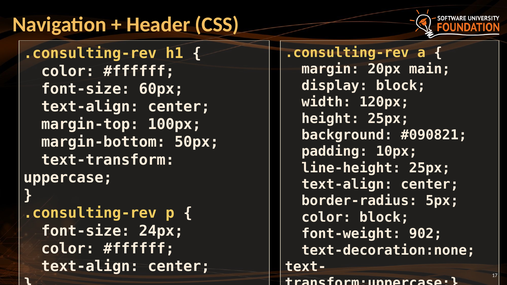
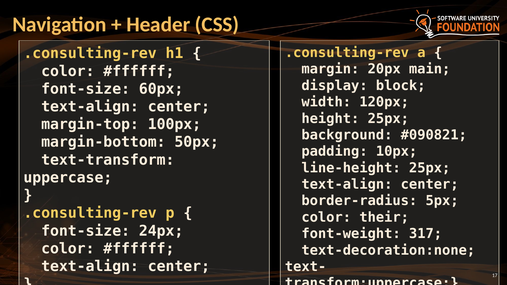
color block: block -> their
902: 902 -> 317
